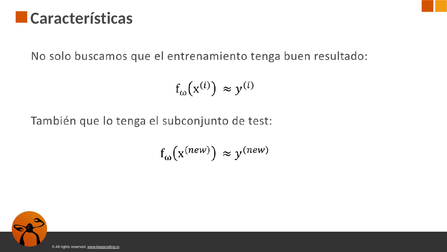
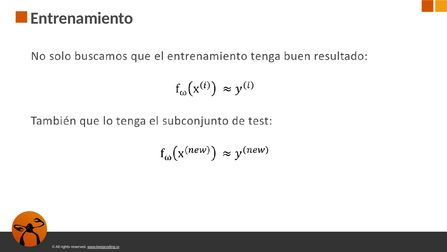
Características: Características -> Entrenamiento
